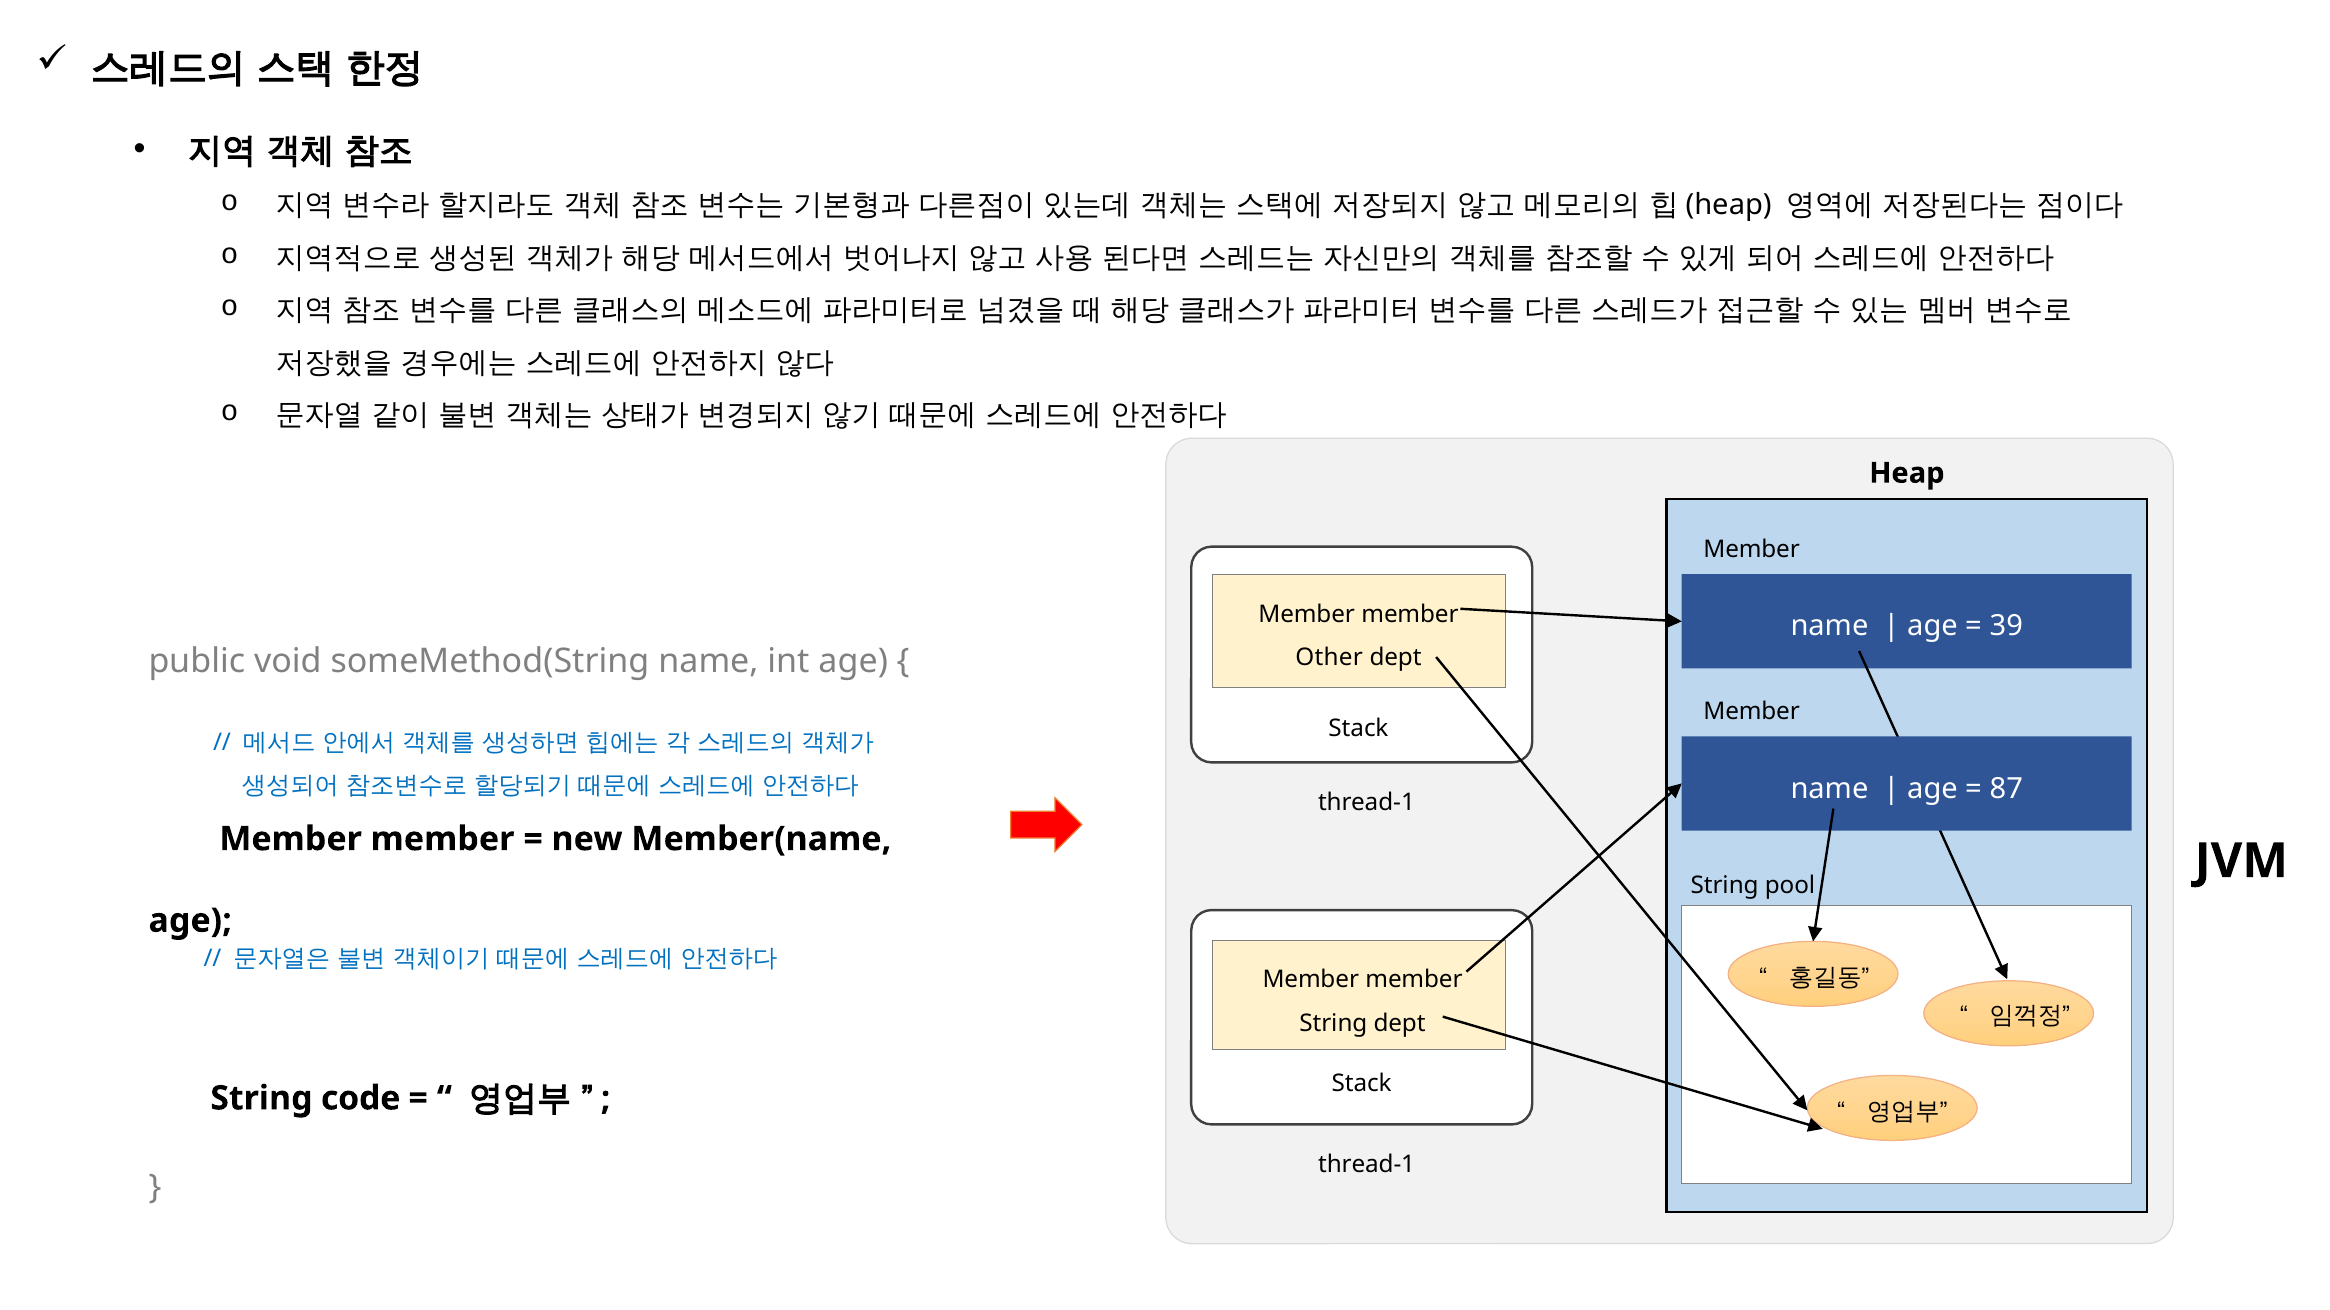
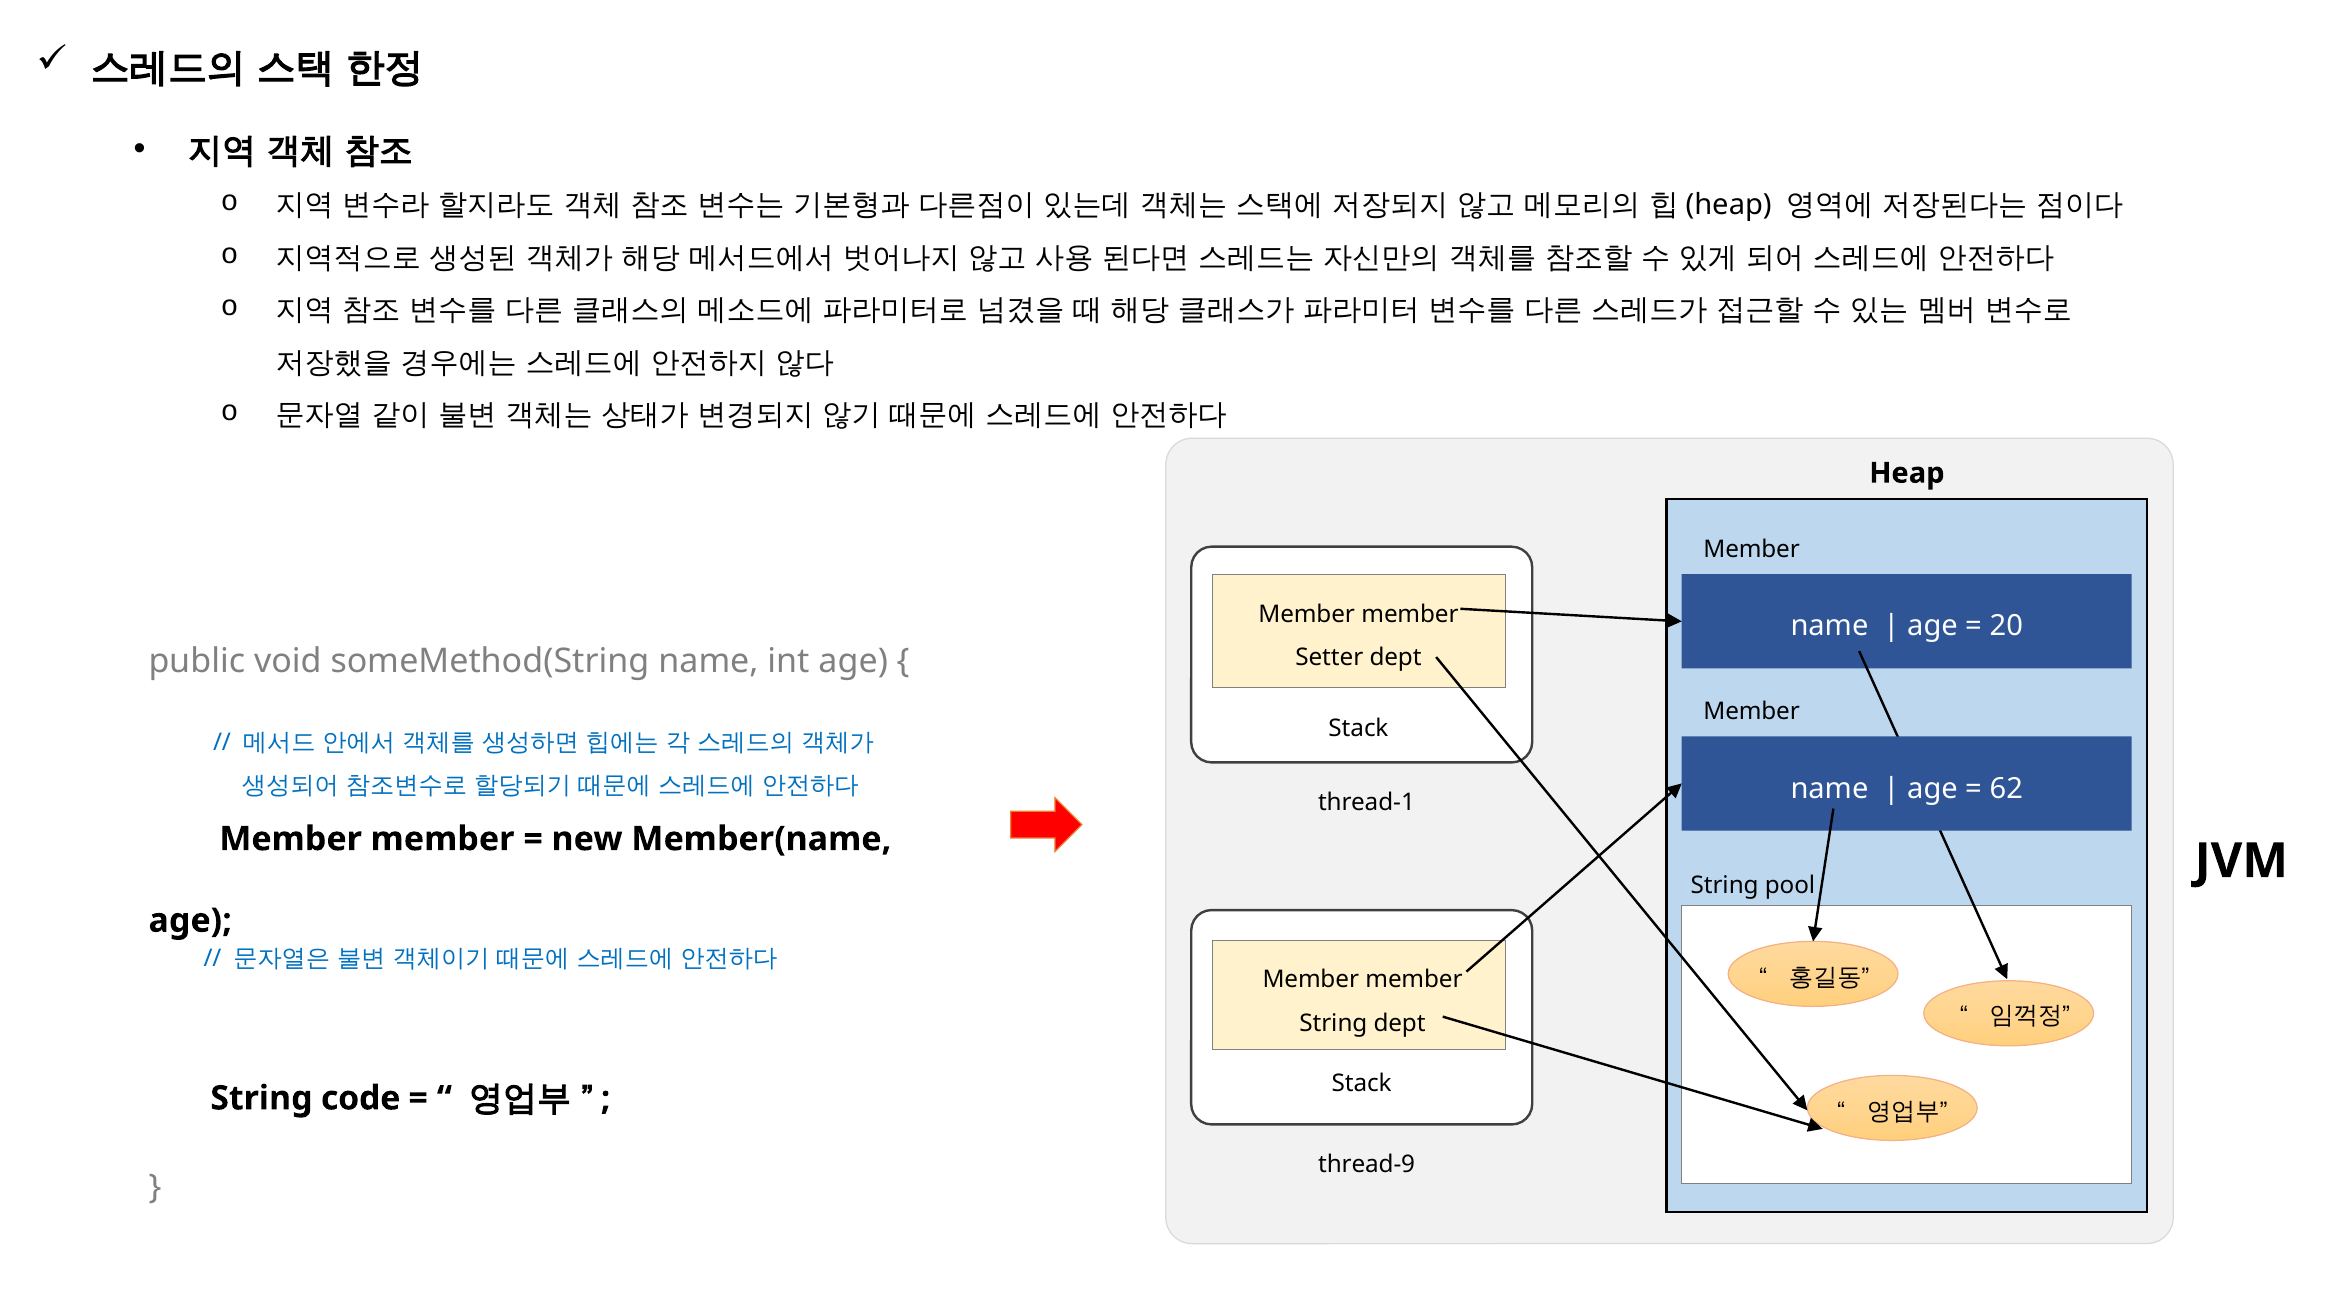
39: 39 -> 20
Other: Other -> Setter
87: 87 -> 62
thread-1 at (1367, 1165): thread-1 -> thread-9
